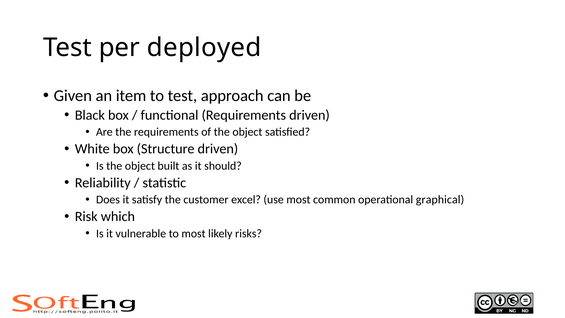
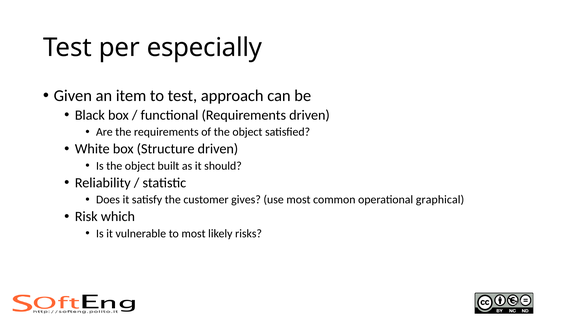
deployed: deployed -> especially
excel: excel -> gives
